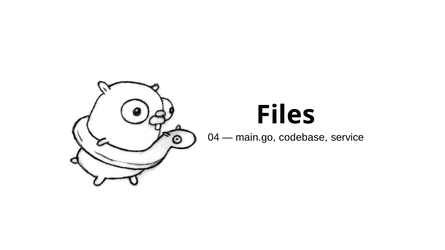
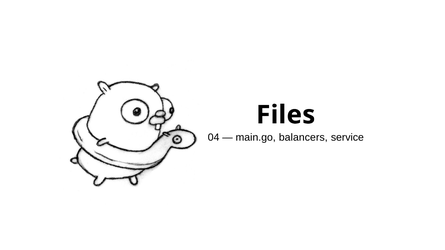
codebase: codebase -> balancers
